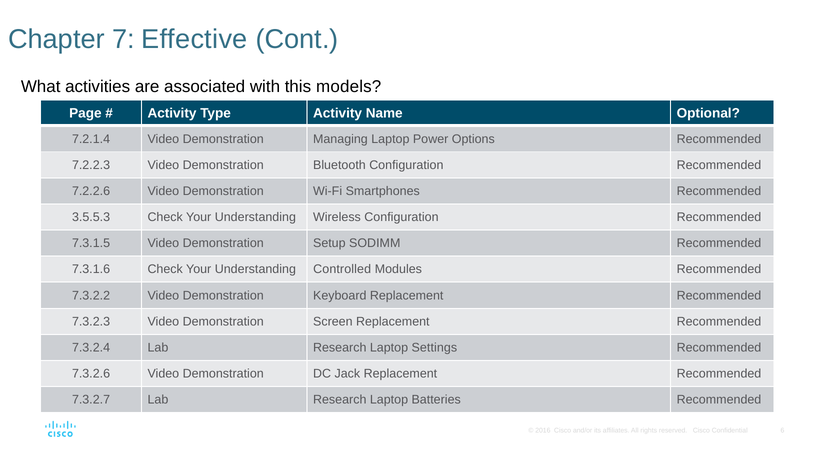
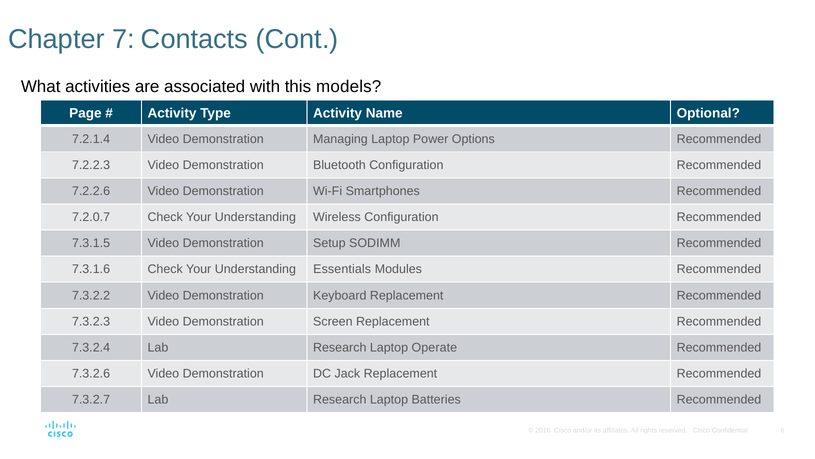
Effective: Effective -> Contacts
3.5.5.3: 3.5.5.3 -> 7.2.0.7
Controlled: Controlled -> Essentials
Settings: Settings -> Operate
